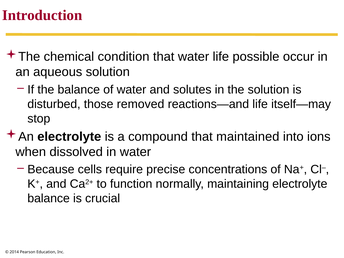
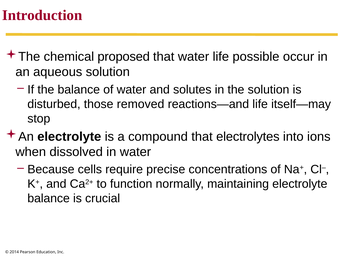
condition: condition -> proposed
maintained: maintained -> electrolytes
